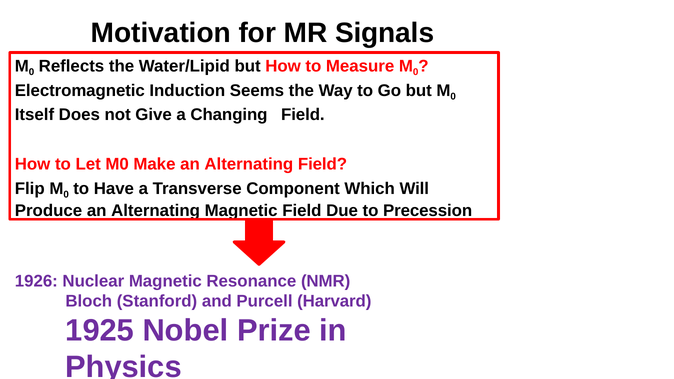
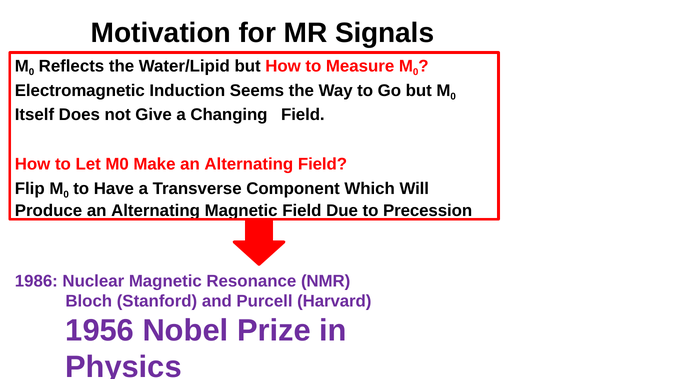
1926: 1926 -> 1986
1925: 1925 -> 1956
